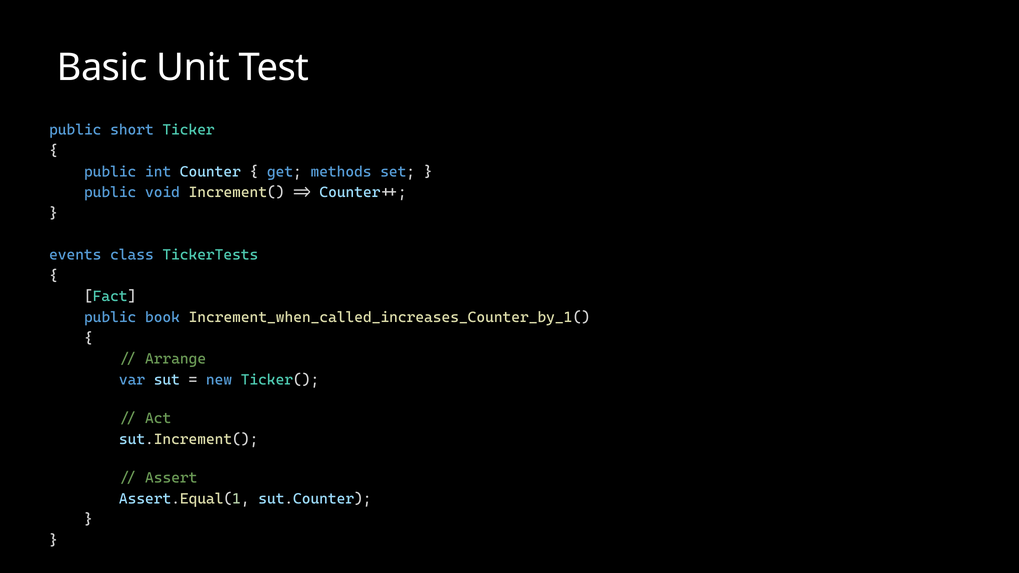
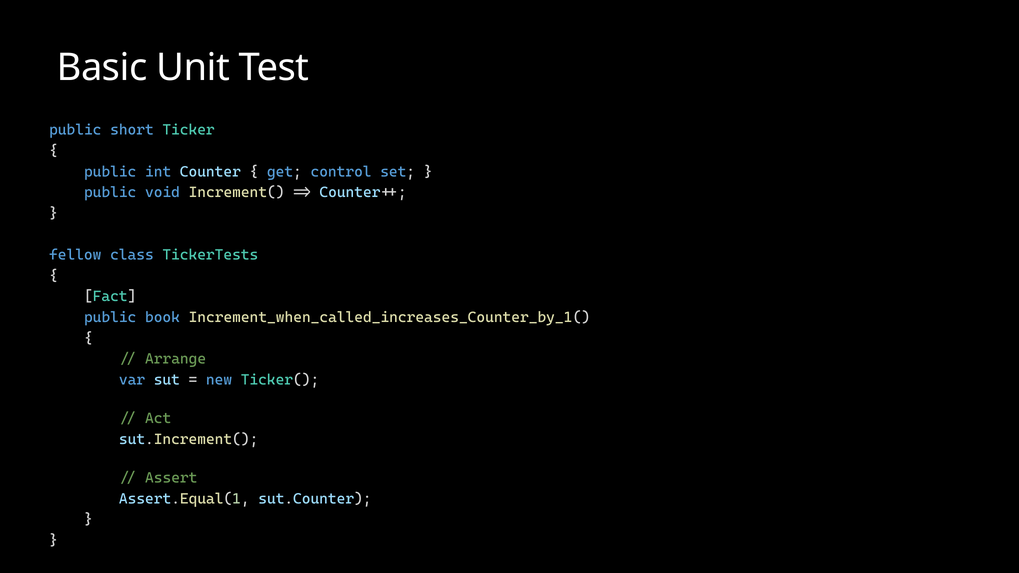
methods: methods -> control
events: events -> fellow
